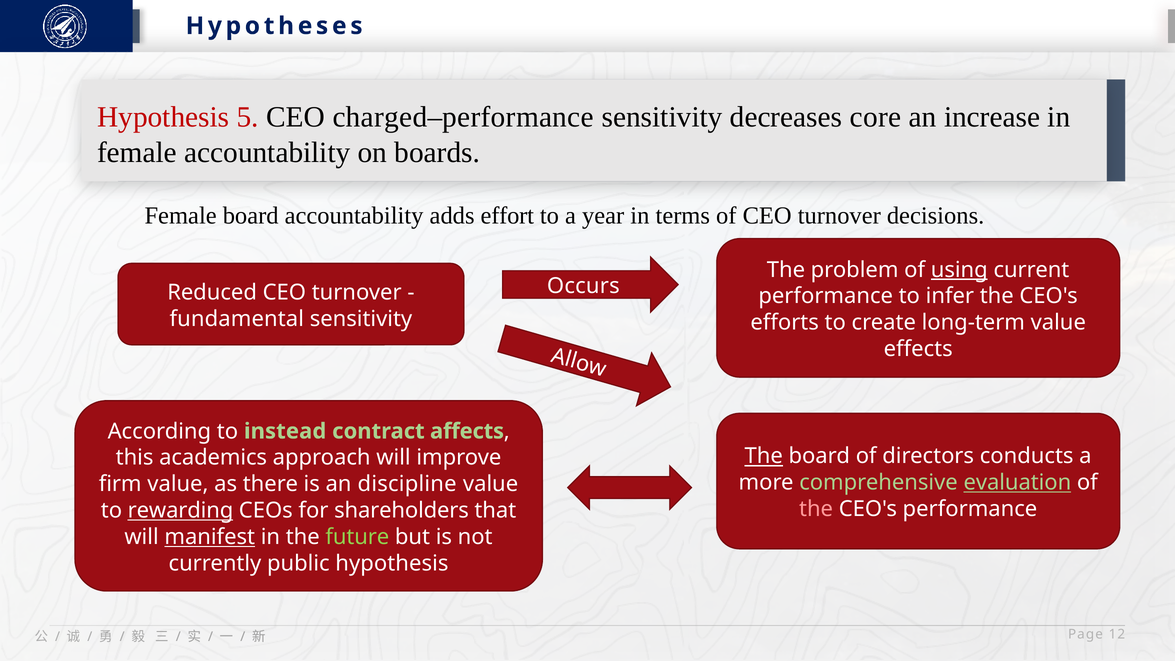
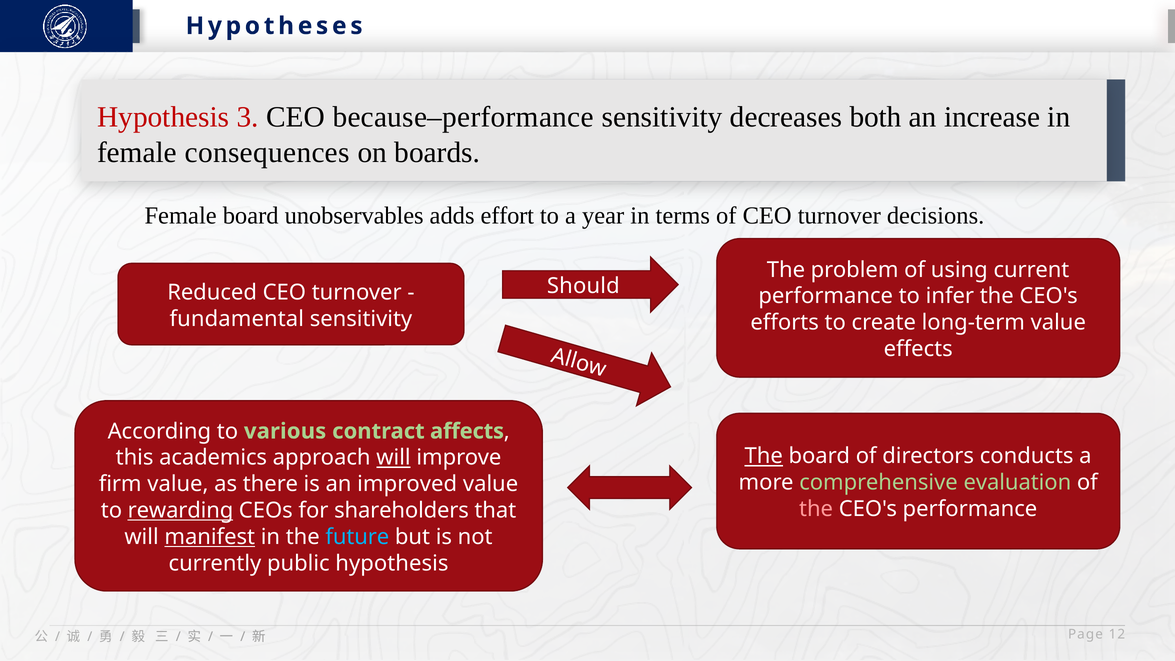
5: 5 -> 3
charged–performance: charged–performance -> because–performance
core: core -> both
female accountability: accountability -> consequences
board accountability: accountability -> unobservables
using underline: present -> none
Occurs: Occurs -> Should
instead: instead -> various
will at (393, 458) underline: none -> present
evaluation underline: present -> none
discipline: discipline -> improved
future colour: light green -> light blue
